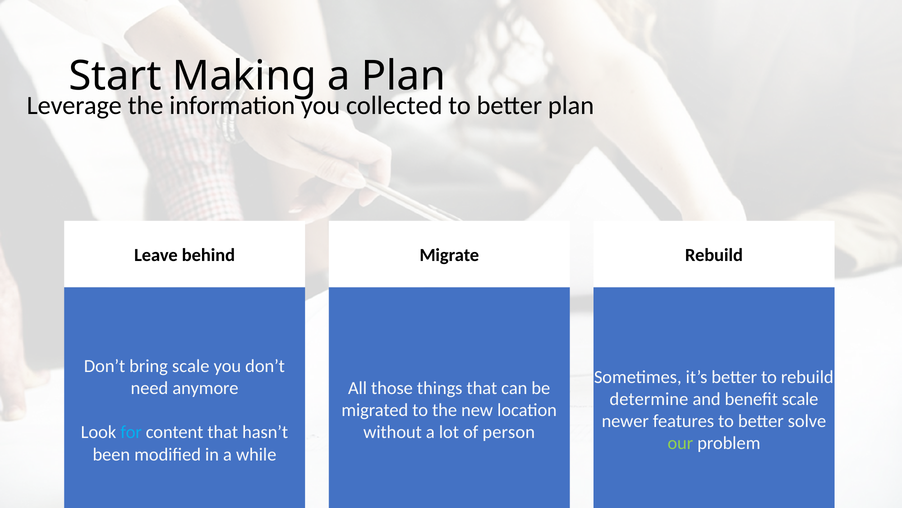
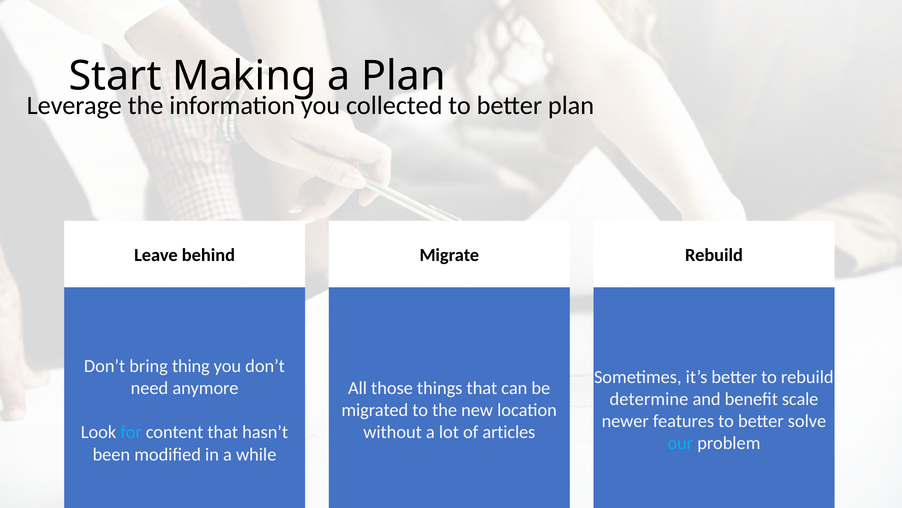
bring scale: scale -> thing
person: person -> articles
our colour: light green -> light blue
